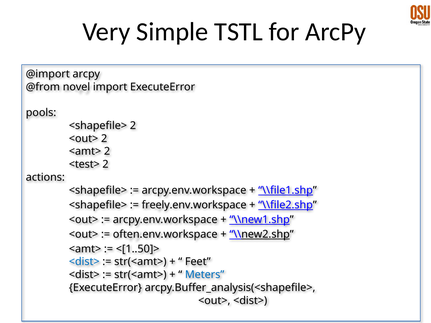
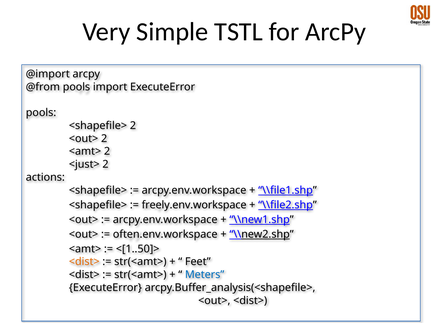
@from novel: novel -> pools
<test>: <test> -> <just>
<dist> at (84, 262) colour: blue -> orange
